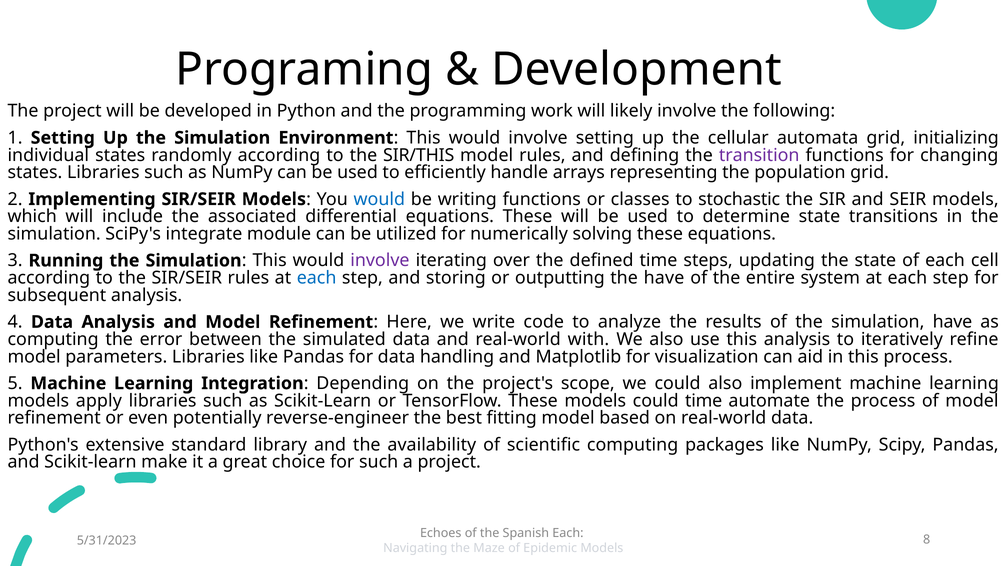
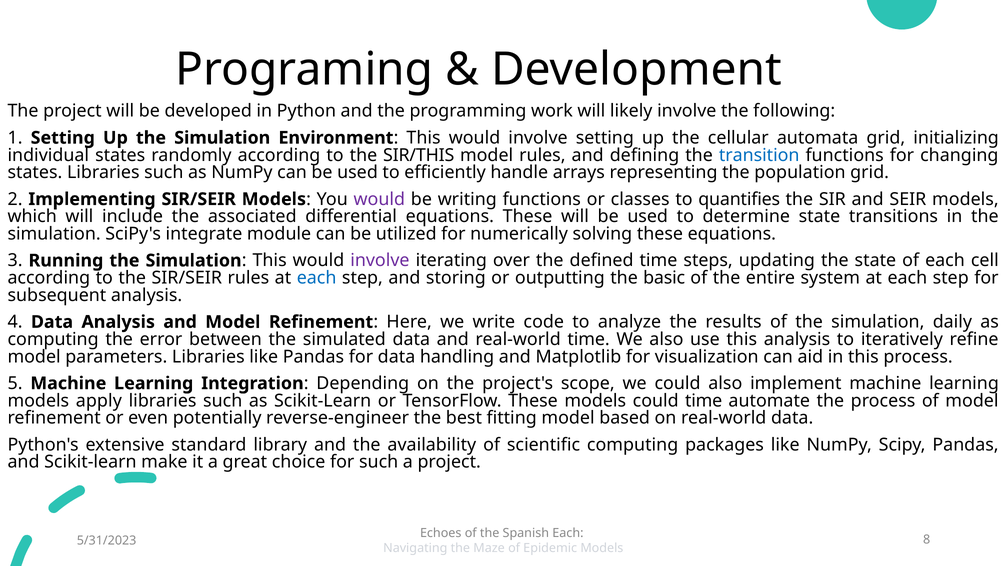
transition colour: purple -> blue
would at (379, 199) colour: blue -> purple
stochastic: stochastic -> quantifies
the have: have -> basic
simulation have: have -> daily
real-world with: with -> time
